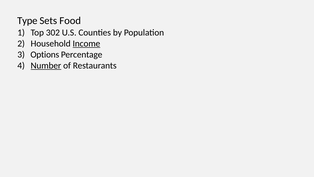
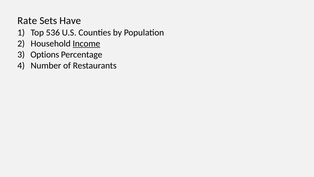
Type: Type -> Rate
Food: Food -> Have
302: 302 -> 536
Number underline: present -> none
